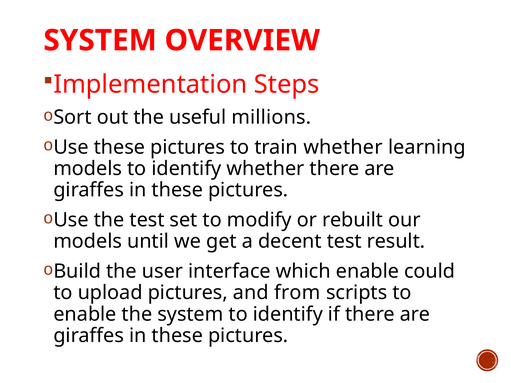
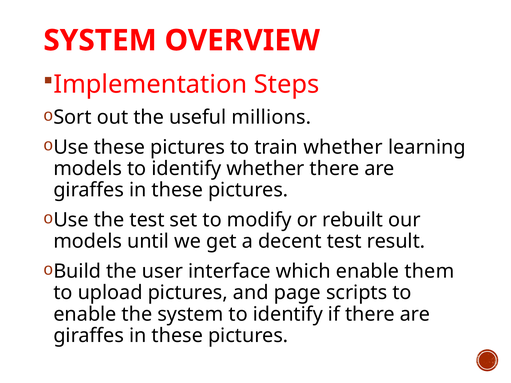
could: could -> them
from: from -> page
